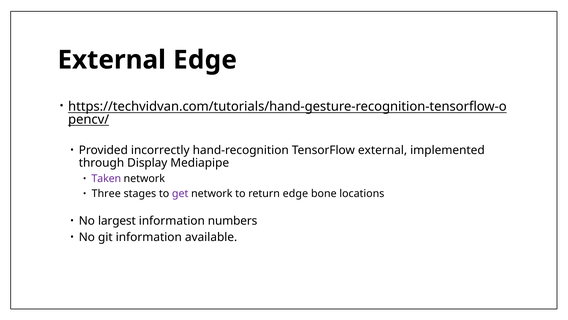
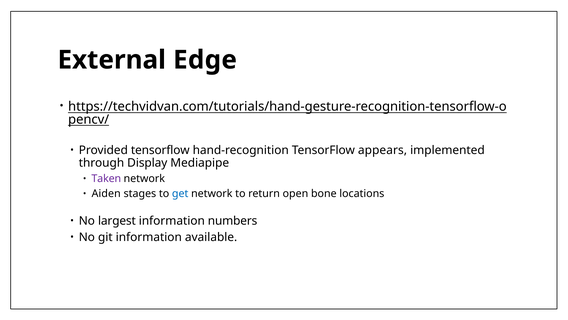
Provided incorrectly: incorrectly -> tensorflow
TensorFlow external: external -> appears
Three: Three -> Aiden
get colour: purple -> blue
return edge: edge -> open
